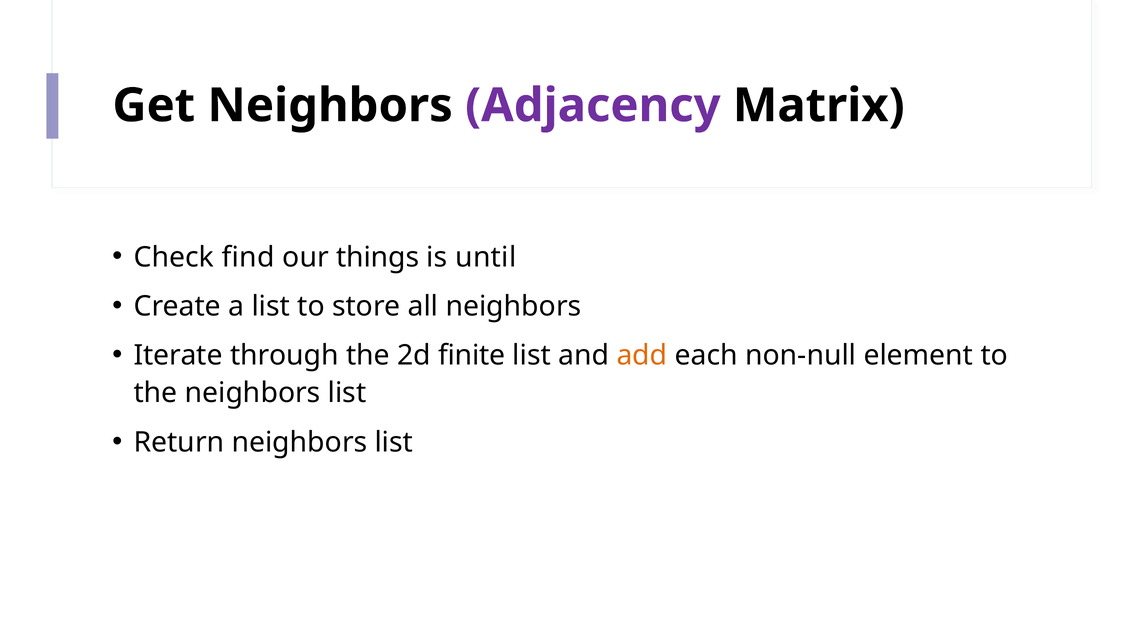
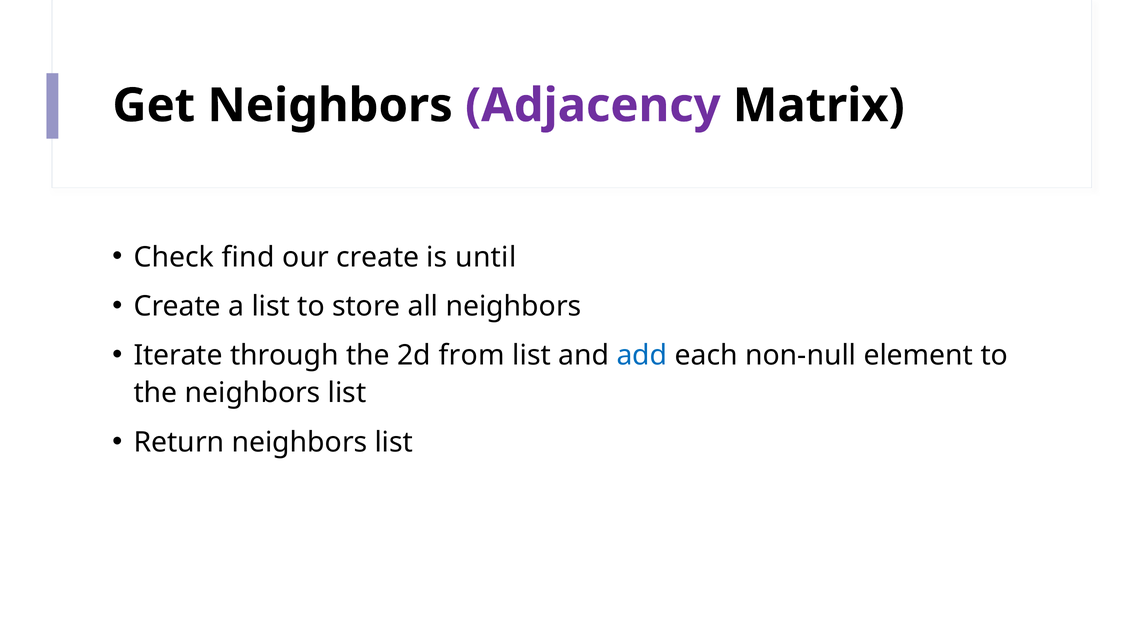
our things: things -> create
finite: finite -> from
add colour: orange -> blue
